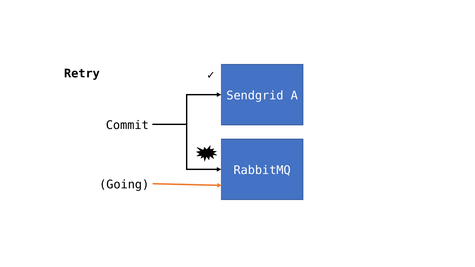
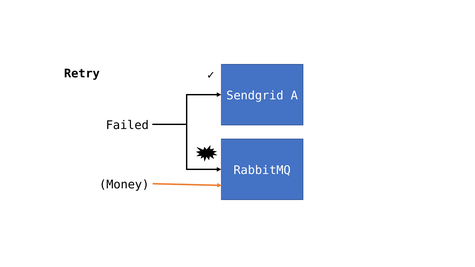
Commit: Commit -> Failed
Going: Going -> Money
